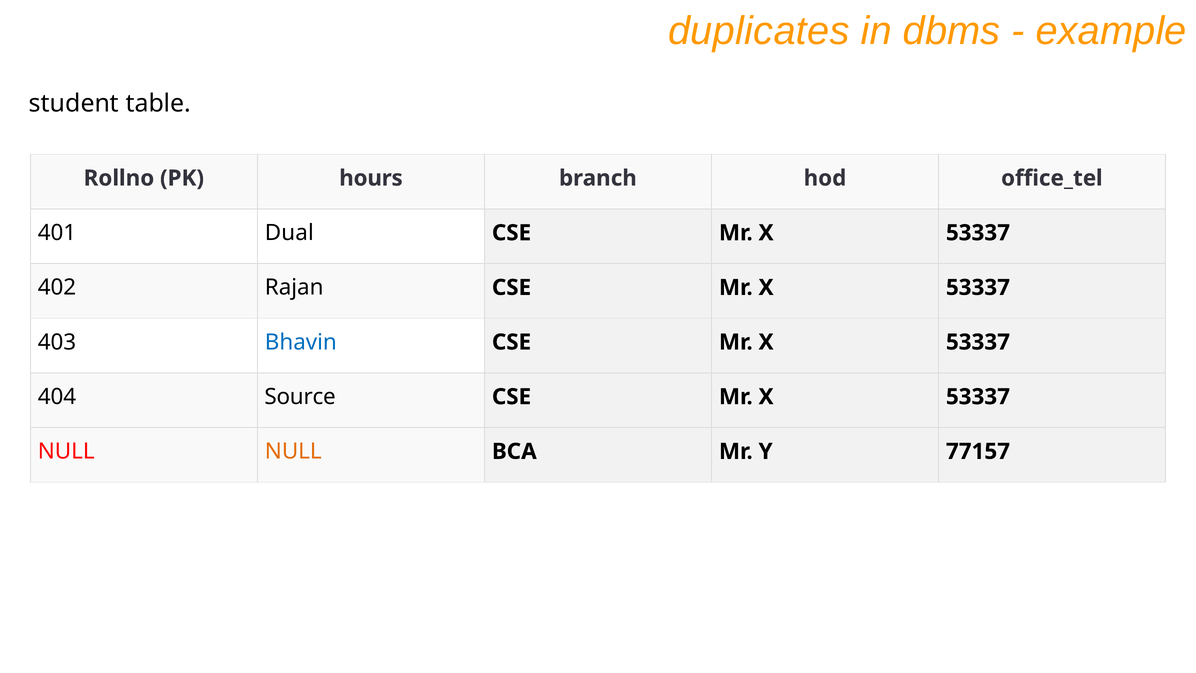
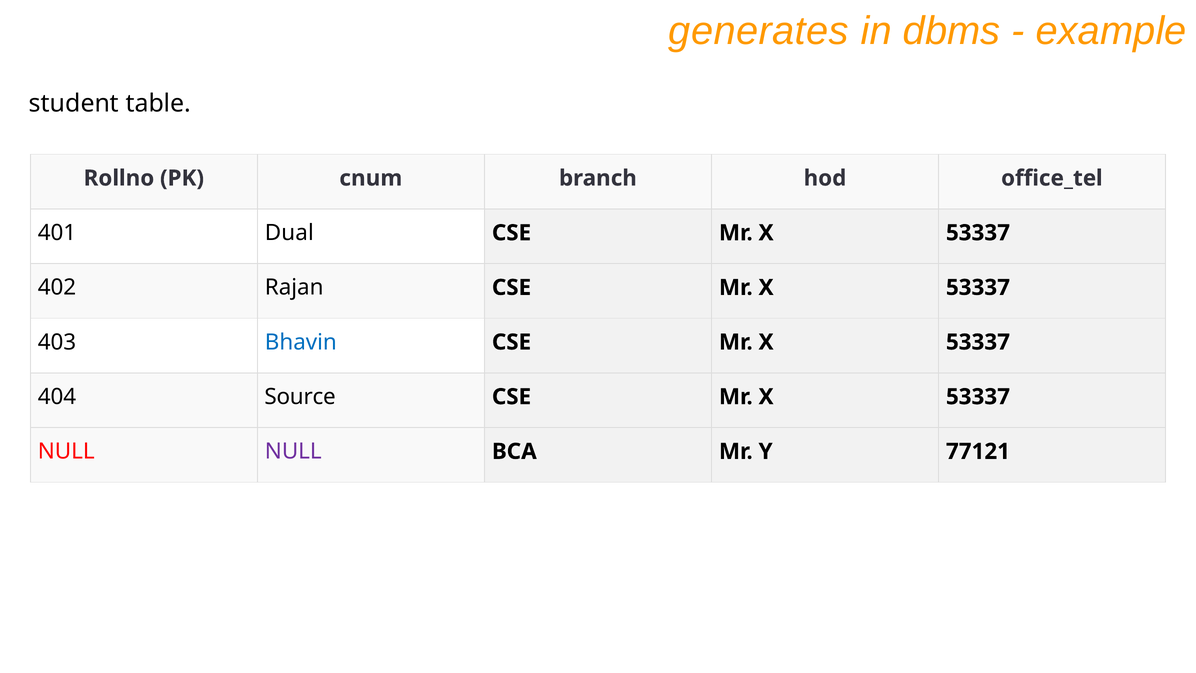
duplicates: duplicates -> generates
hours: hours -> cnum
NULL at (293, 451) colour: orange -> purple
77157: 77157 -> 77121
